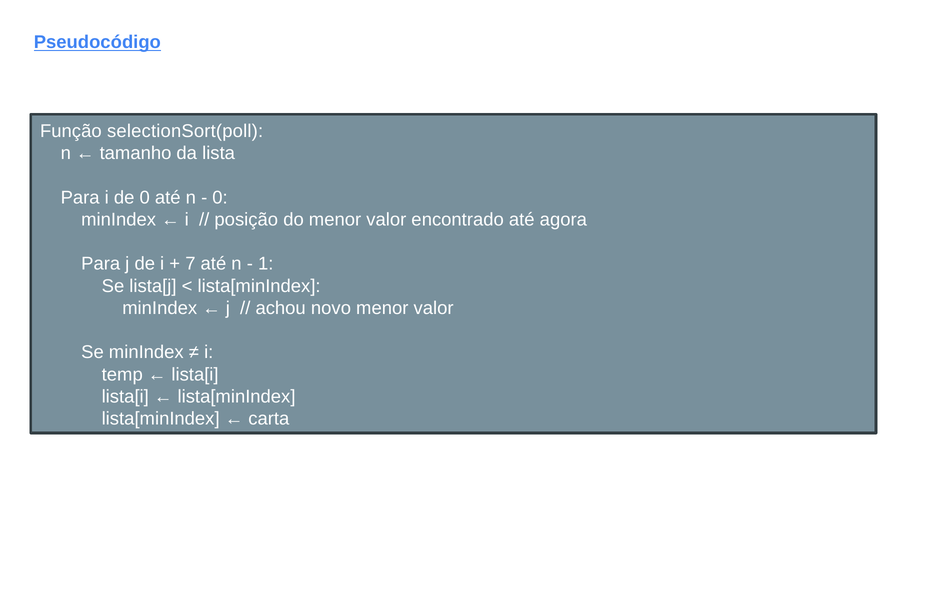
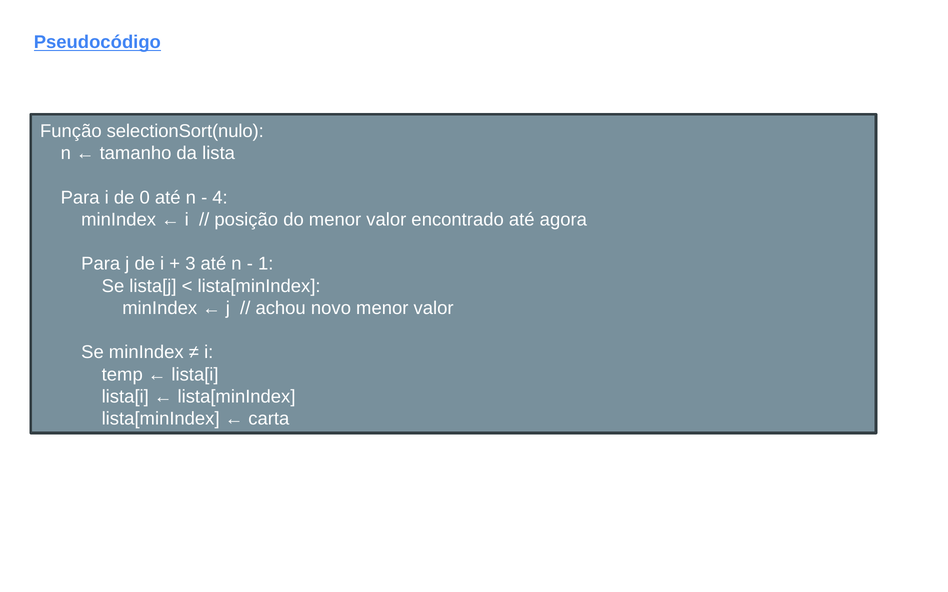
selectionSort(poll: selectionSort(poll -> selectionSort(nulo
0 at (220, 198): 0 -> 4
7: 7 -> 3
